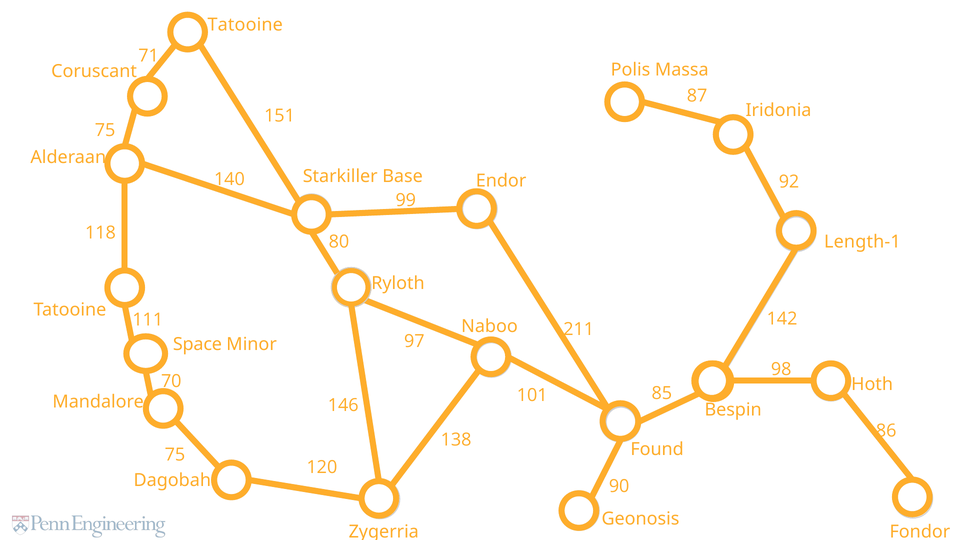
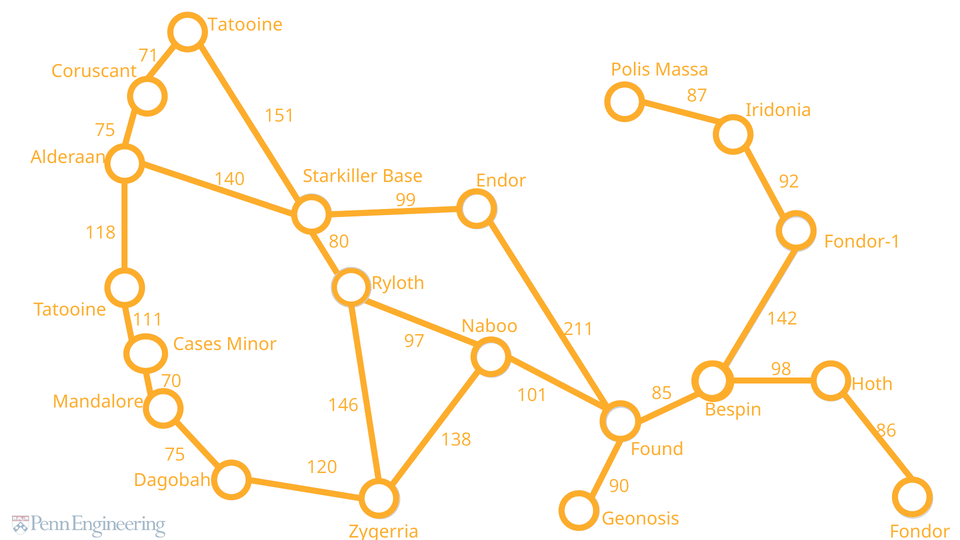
Length-1: Length-1 -> Fondor-1
Space: Space -> Cases
